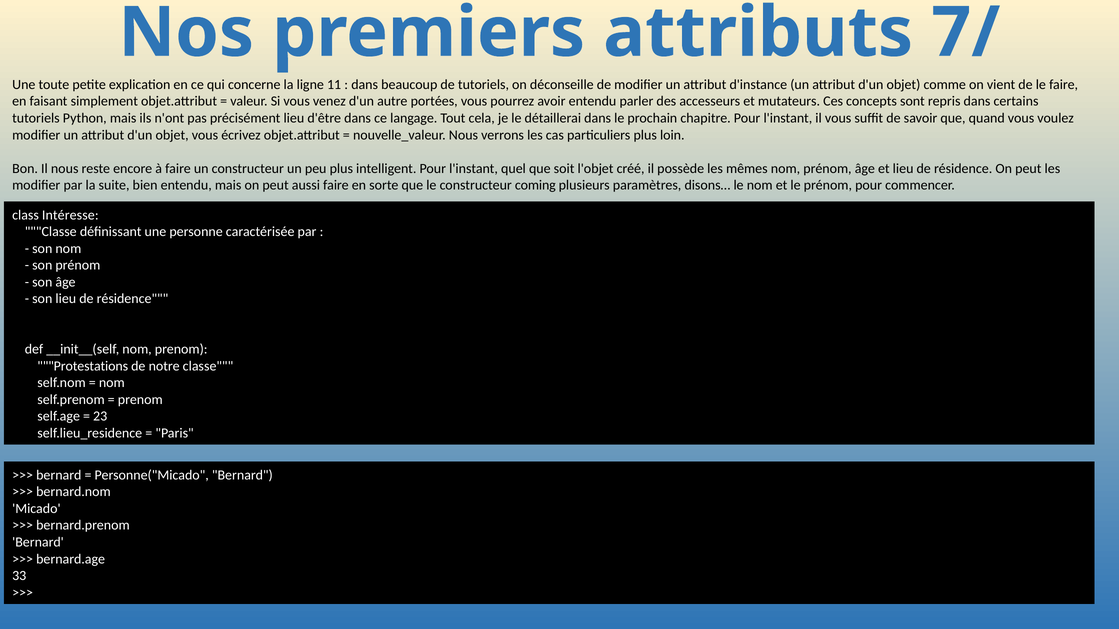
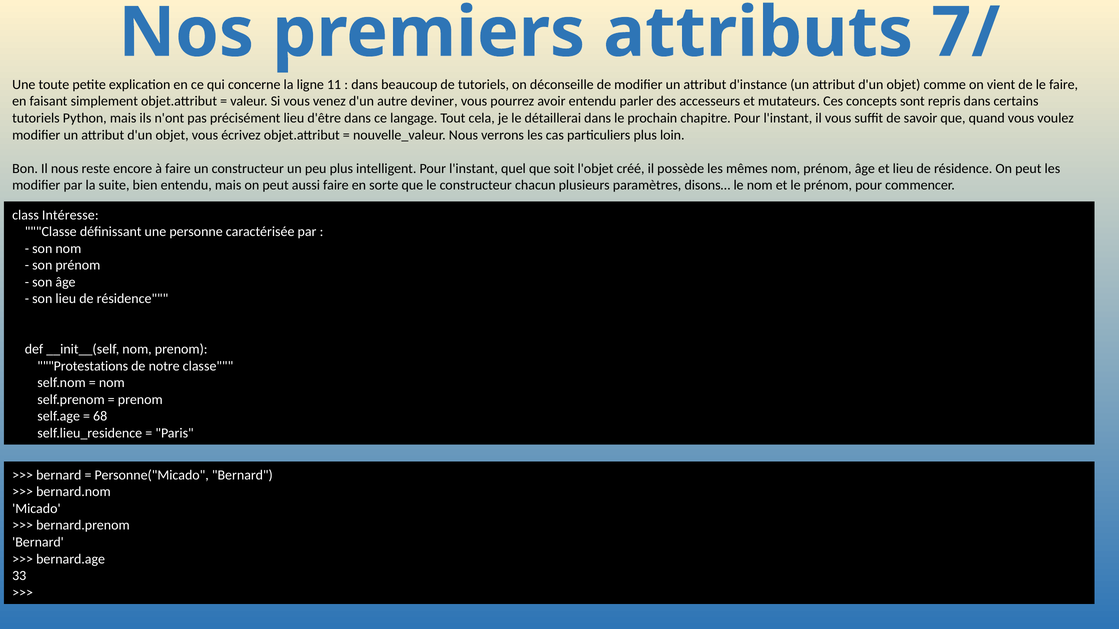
portées: portées -> deviner
coming: coming -> chacun
23: 23 -> 68
